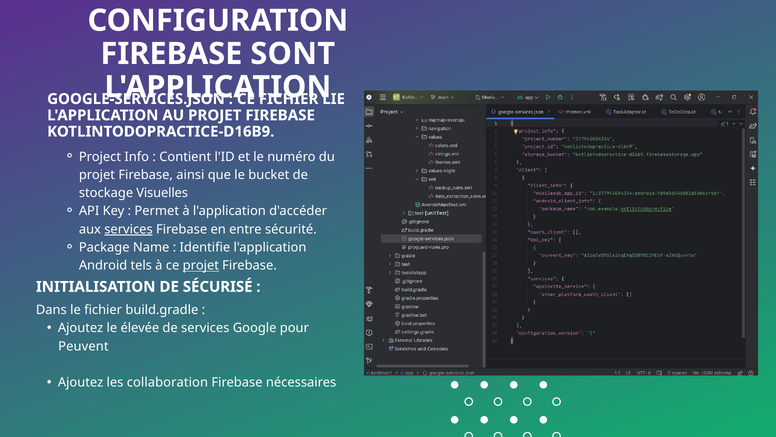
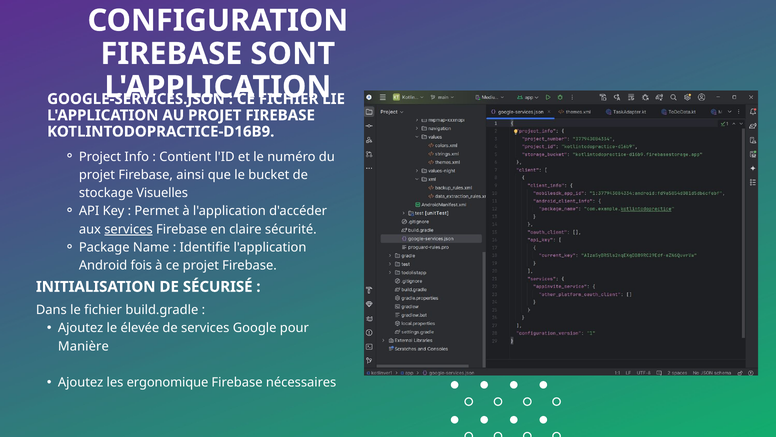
entre: entre -> claire
tels: tels -> fois
projet at (201, 265) underline: present -> none
Peuvent: Peuvent -> Manière
collaboration: collaboration -> ergonomique
